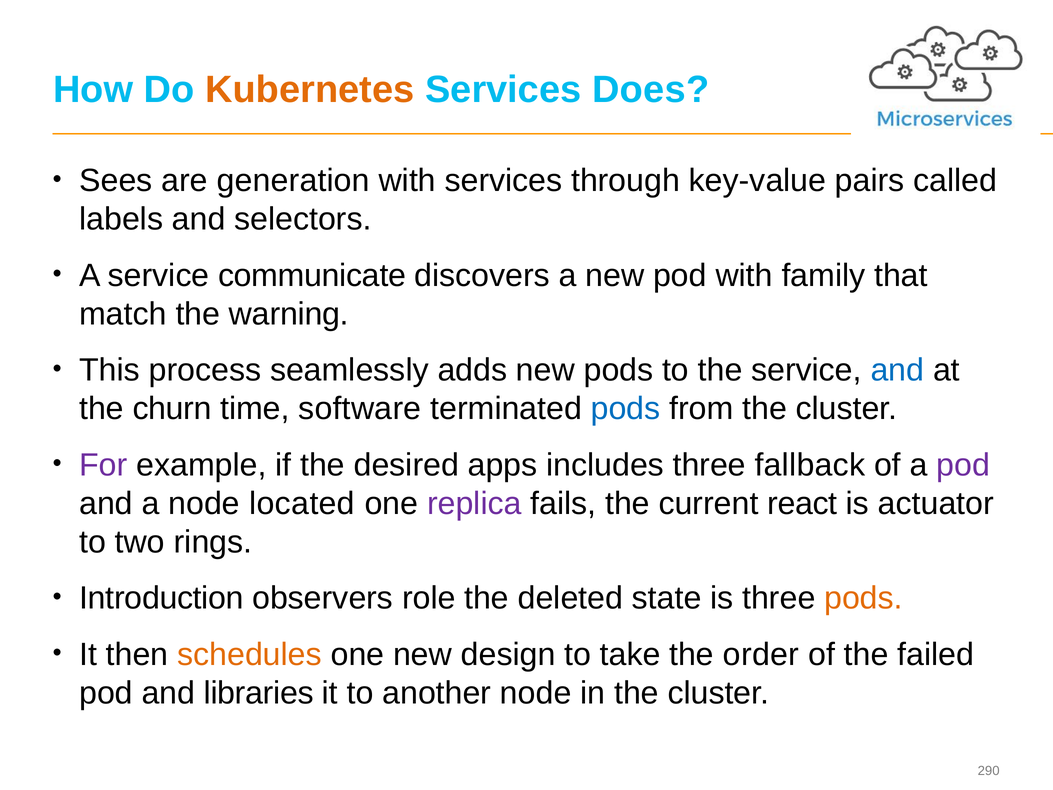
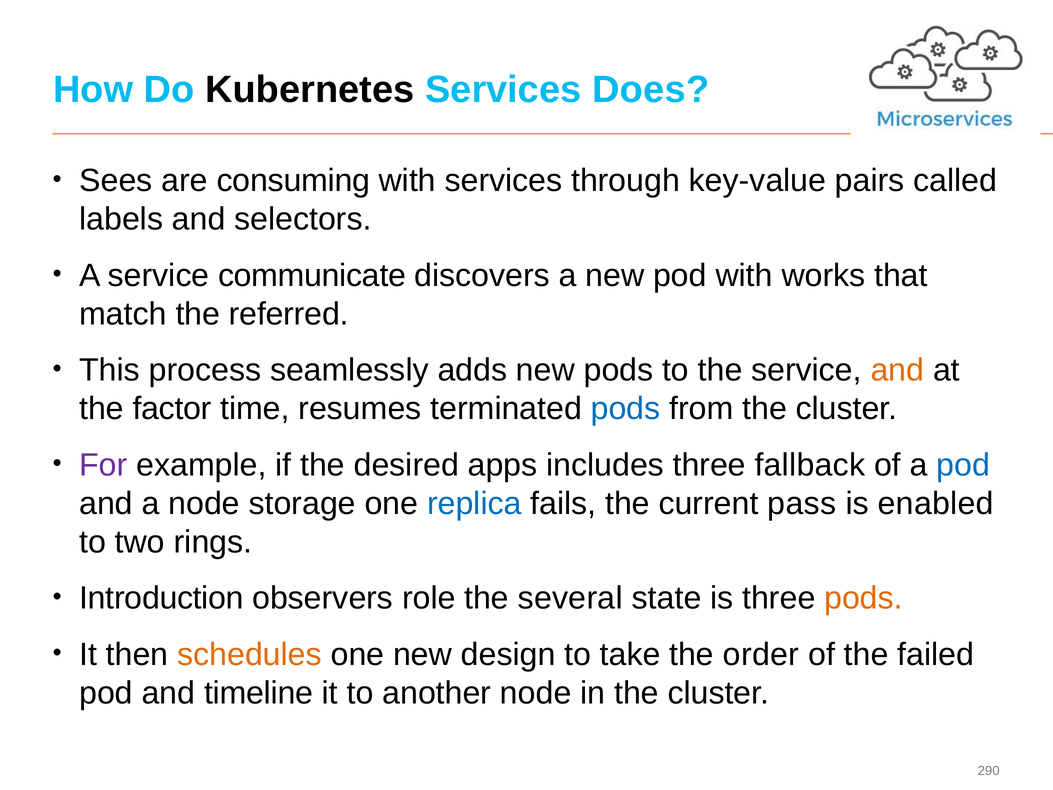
Kubernetes colour: orange -> black
generation: generation -> consuming
family: family -> works
warning: warning -> referred
and at (897, 370) colour: blue -> orange
churn: churn -> factor
software: software -> resumes
pod at (963, 465) colour: purple -> blue
located: located -> storage
replica colour: purple -> blue
react: react -> pass
actuator: actuator -> enabled
deleted: deleted -> several
libraries: libraries -> timeline
